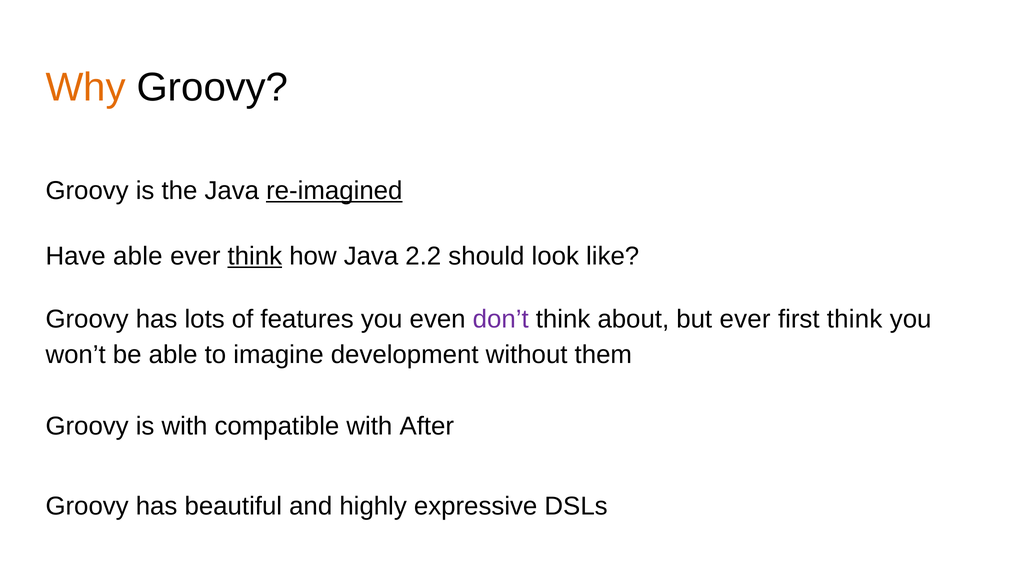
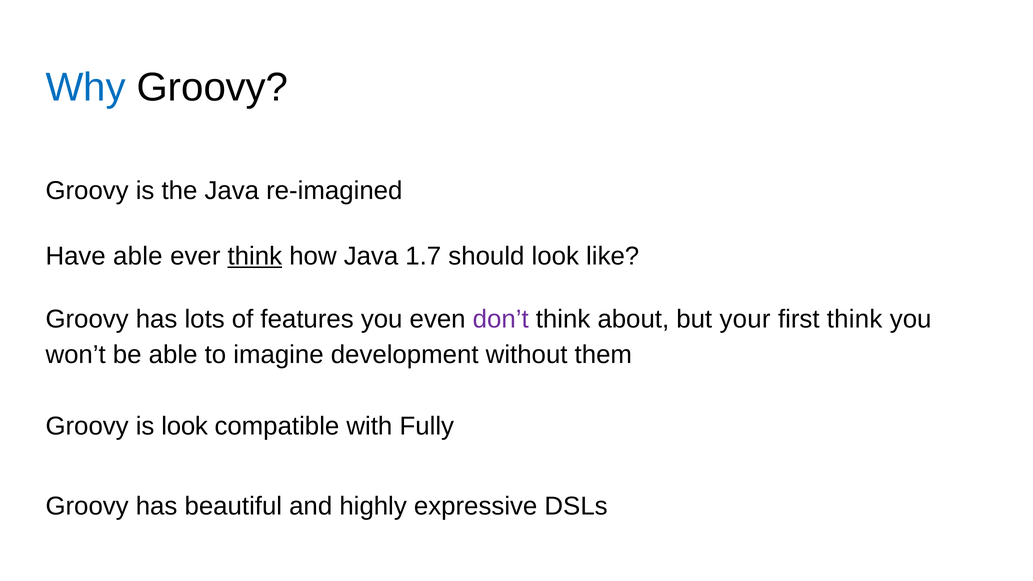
Why colour: orange -> blue
re-imagined underline: present -> none
2.2: 2.2 -> 1.7
but ever: ever -> your
is with: with -> look
After: After -> Fully
